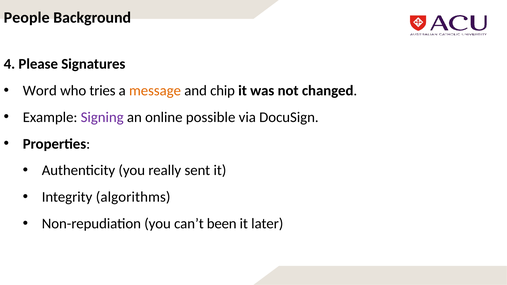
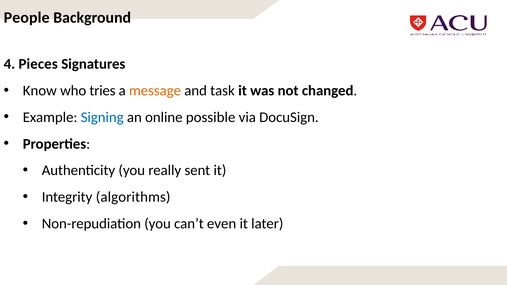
Please: Please -> Pieces
Word: Word -> Know
chip: chip -> task
Signing colour: purple -> blue
been: been -> even
